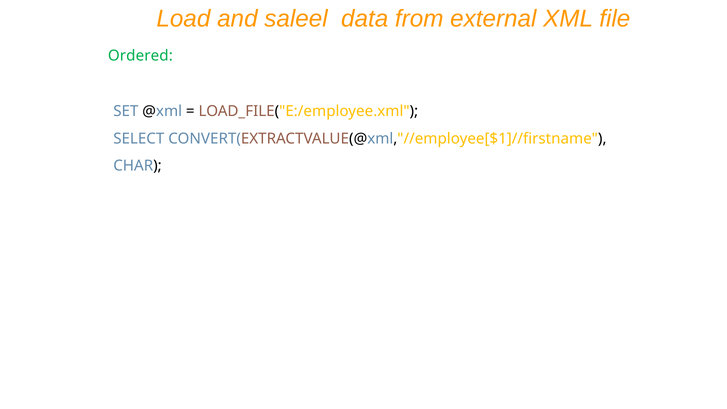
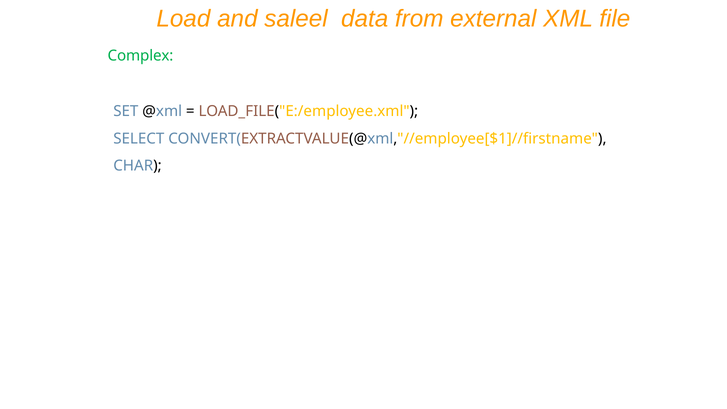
Ordered: Ordered -> Complex
